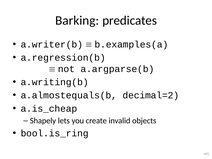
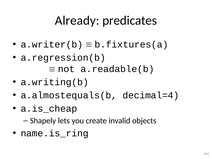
Barking: Barking -> Already
b.examples(a: b.examples(a -> b.fixtures(a
a.argparse(b: a.argparse(b -> a.readable(b
decimal=2: decimal=2 -> decimal=4
bool.is_ring: bool.is_ring -> name.is_ring
